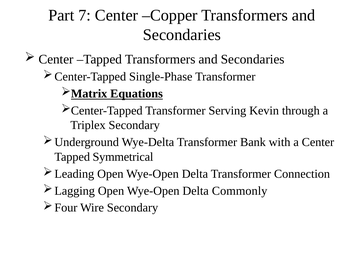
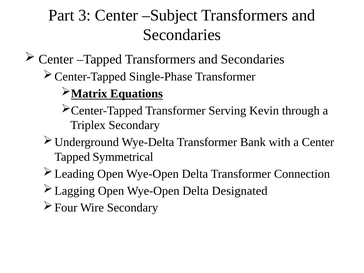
7: 7 -> 3
Copper: Copper -> Subject
Commonly: Commonly -> Designated
